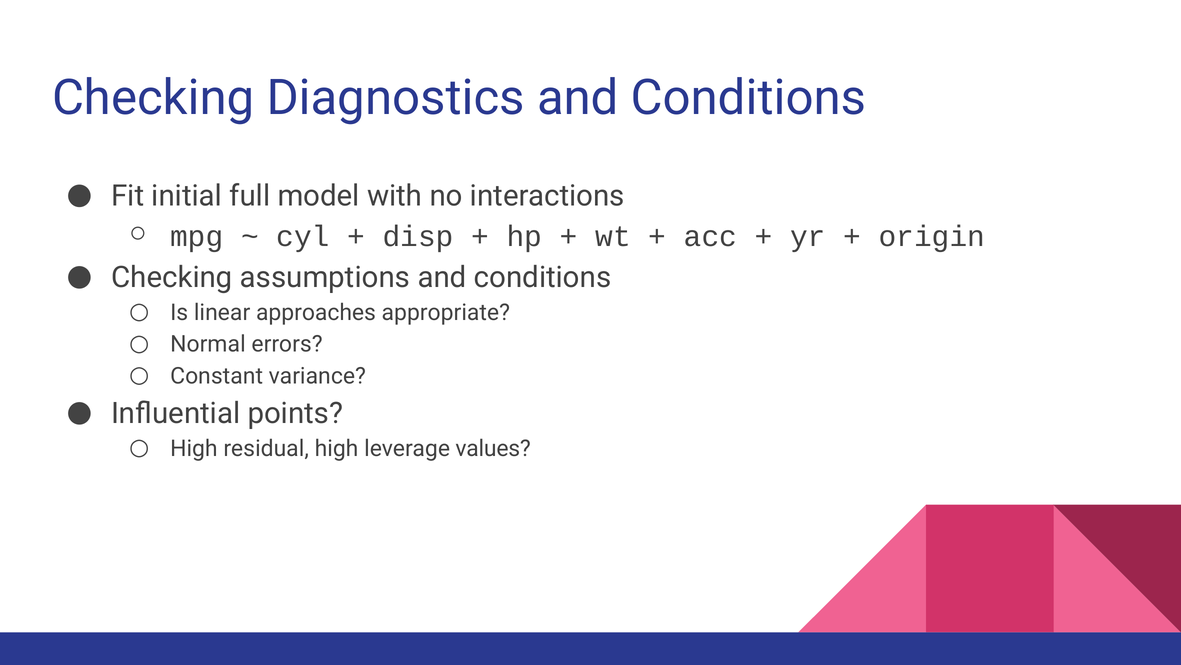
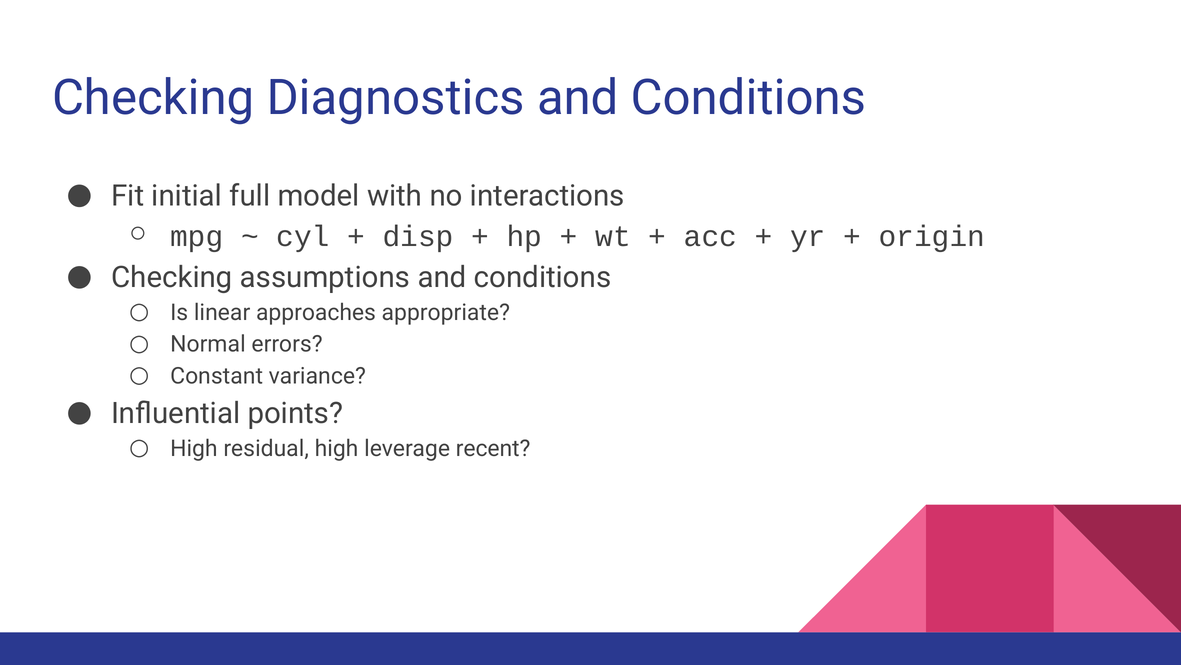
values: values -> recent
